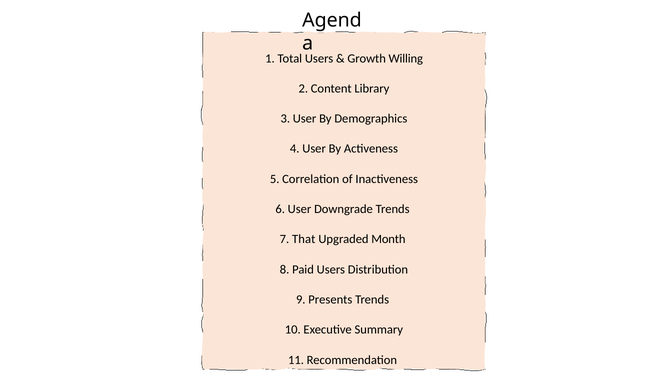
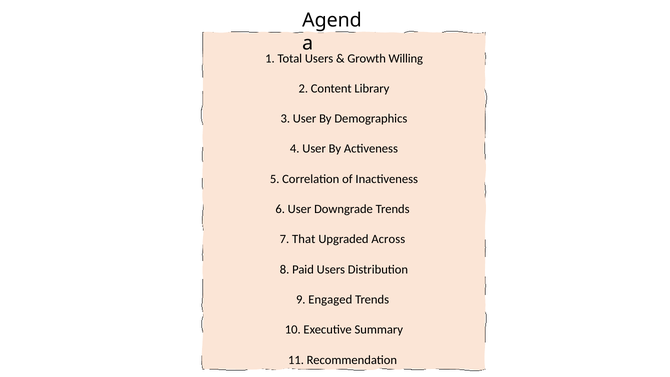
Month: Month -> Across
Presents: Presents -> Engaged
